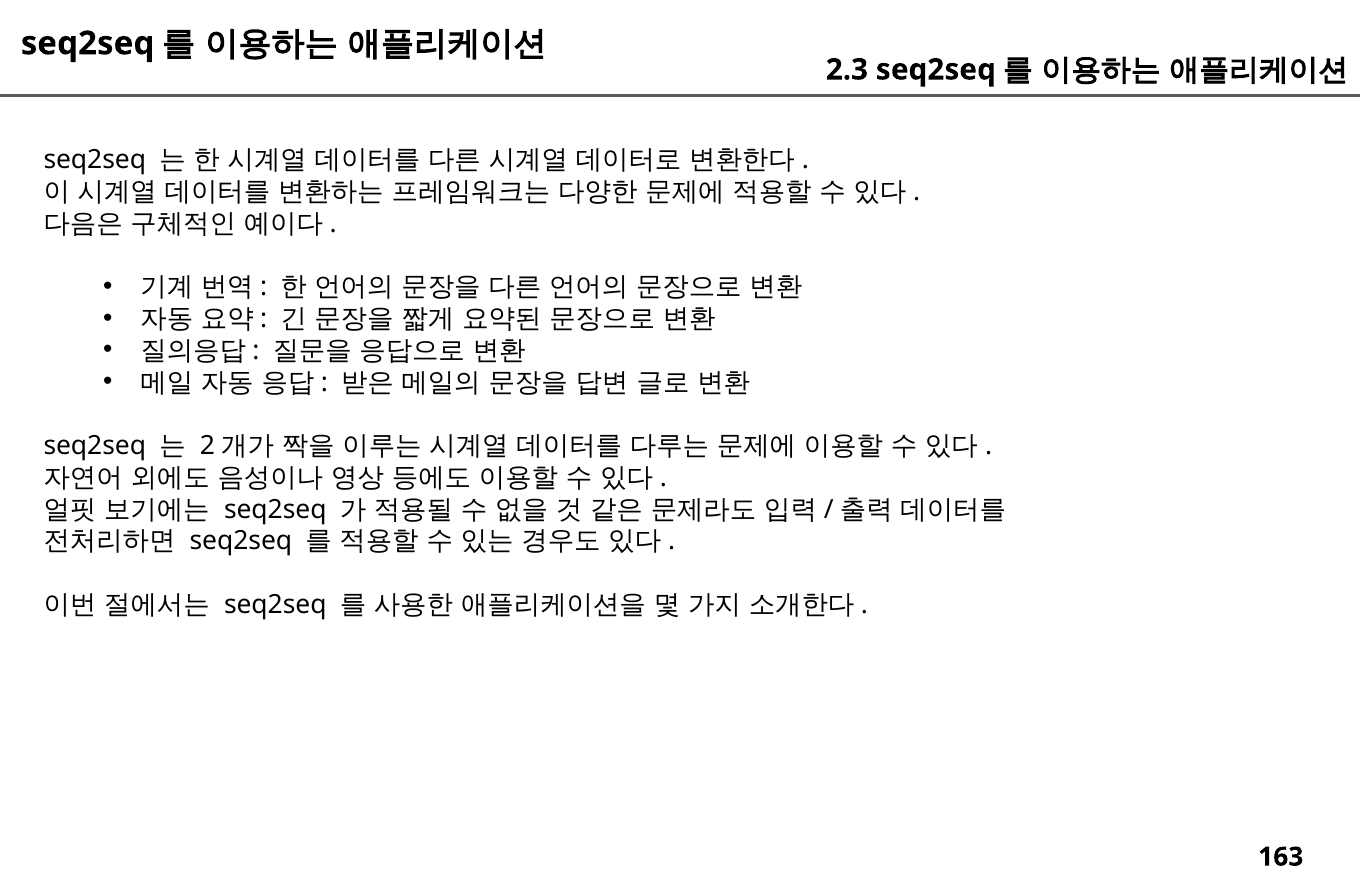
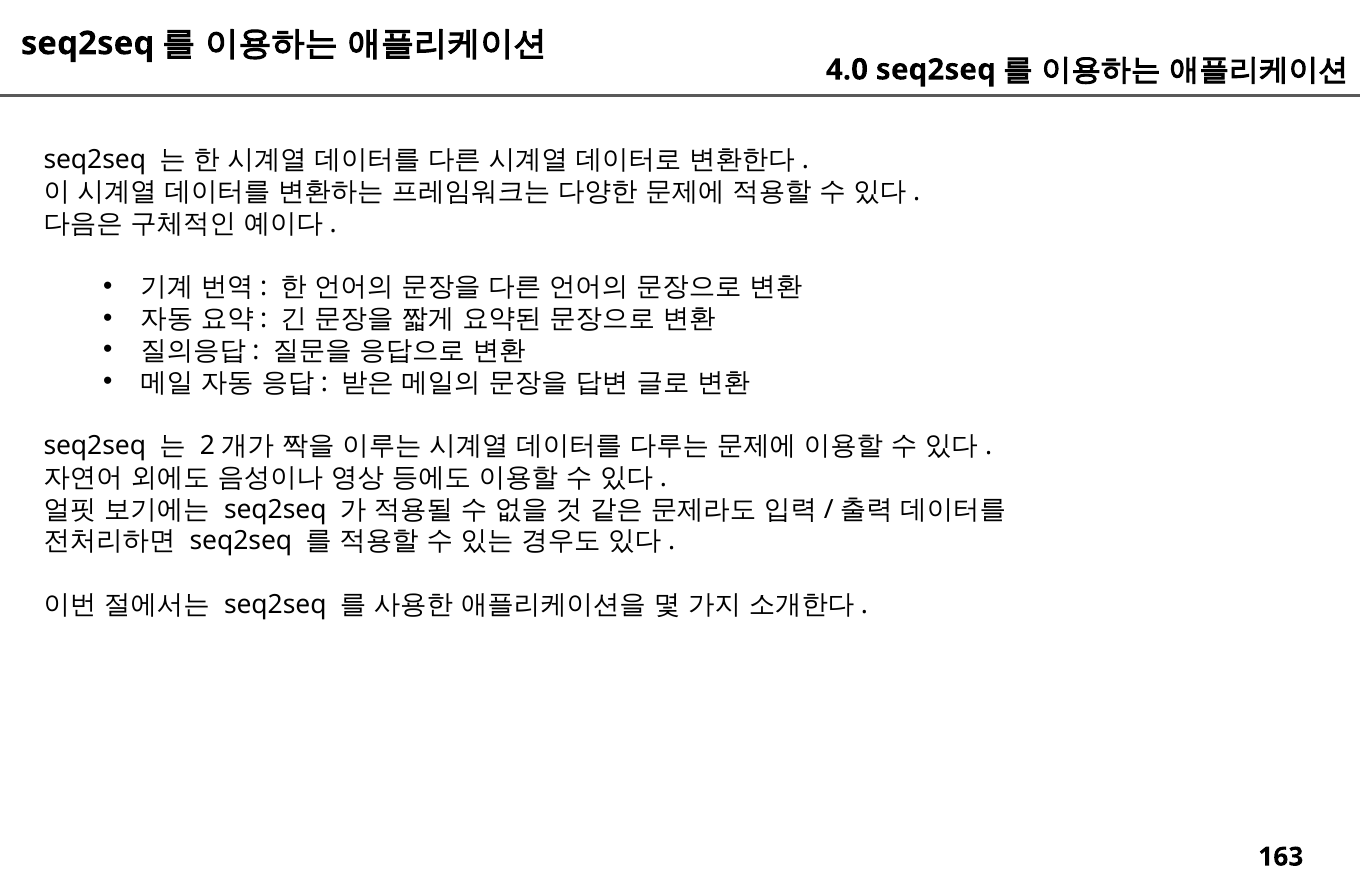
2.3: 2.3 -> 4.0
